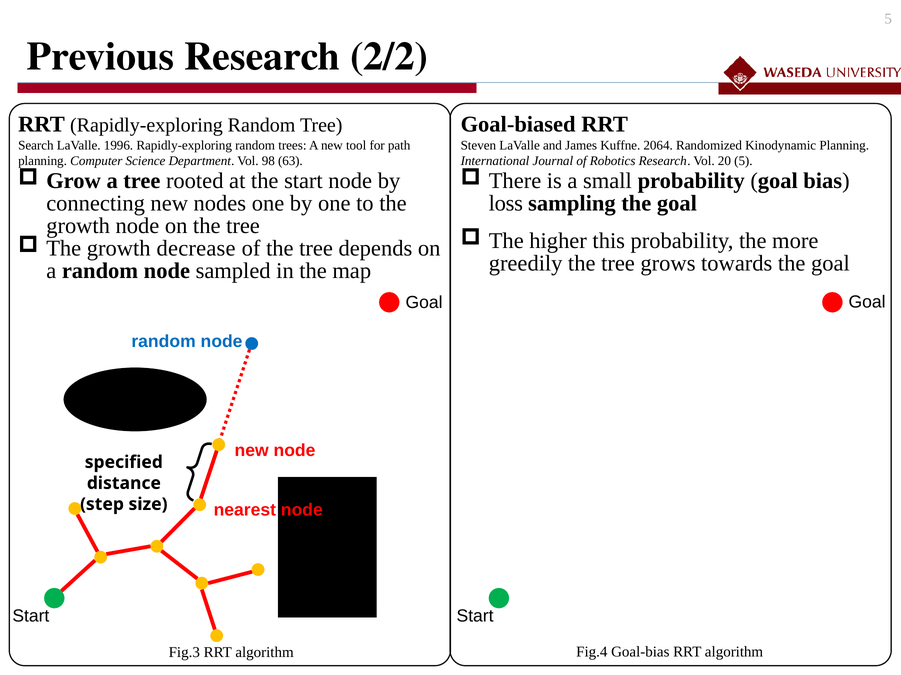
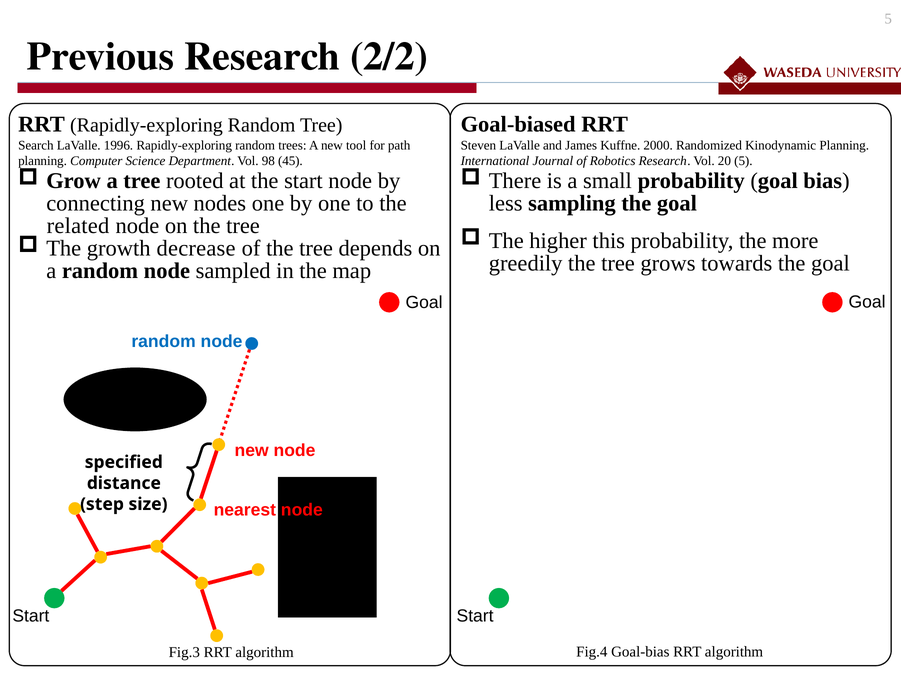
2064: 2064 -> 2000
63: 63 -> 45
loss: loss -> less
growth at (78, 226): growth -> related
